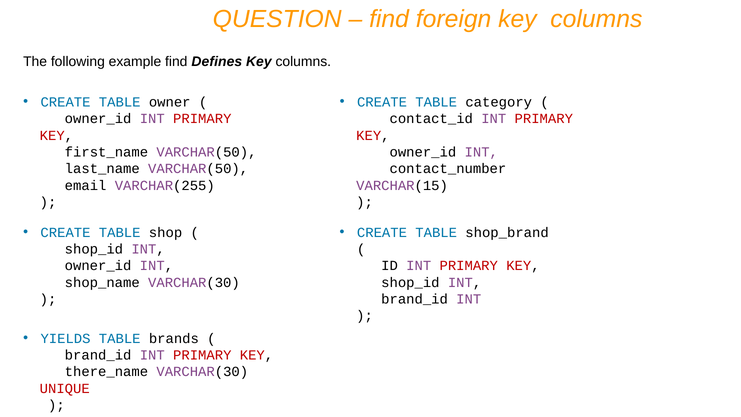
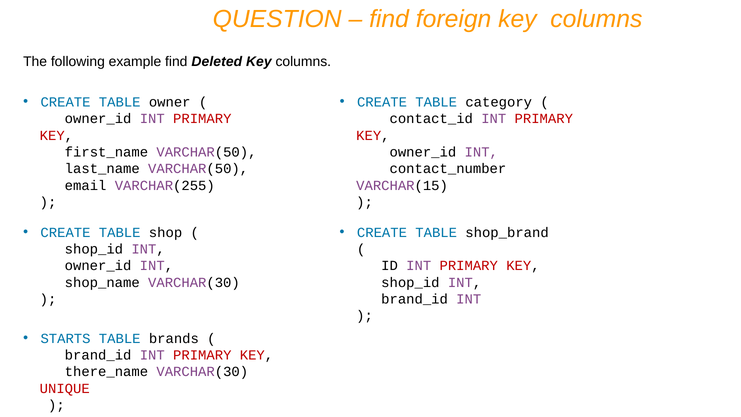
Defines: Defines -> Deleted
YIELDS: YIELDS -> STARTS
